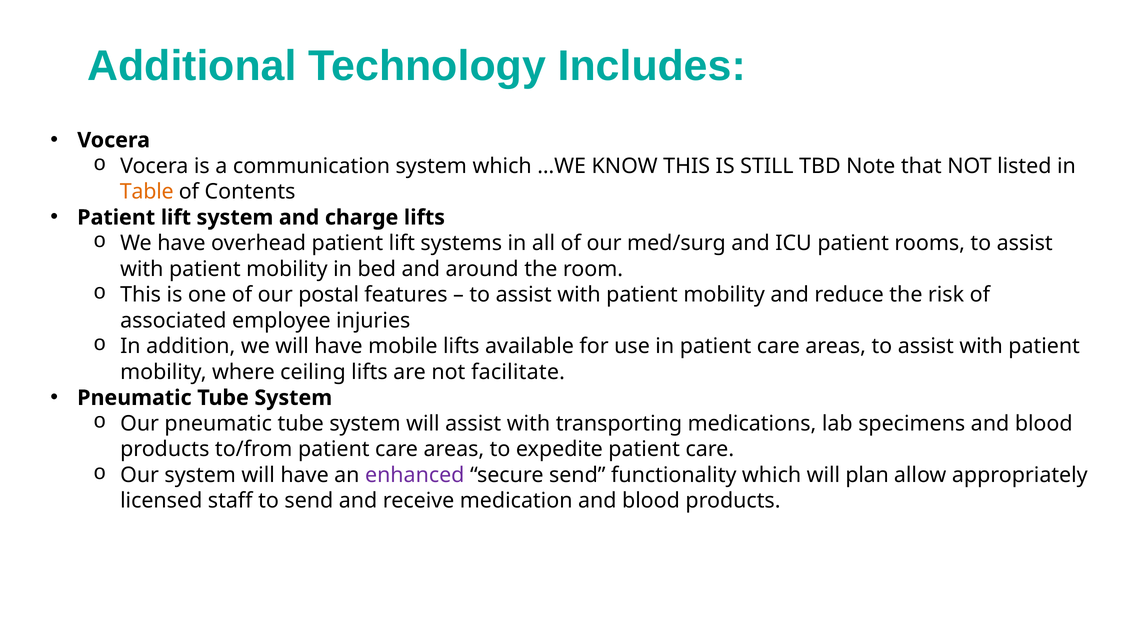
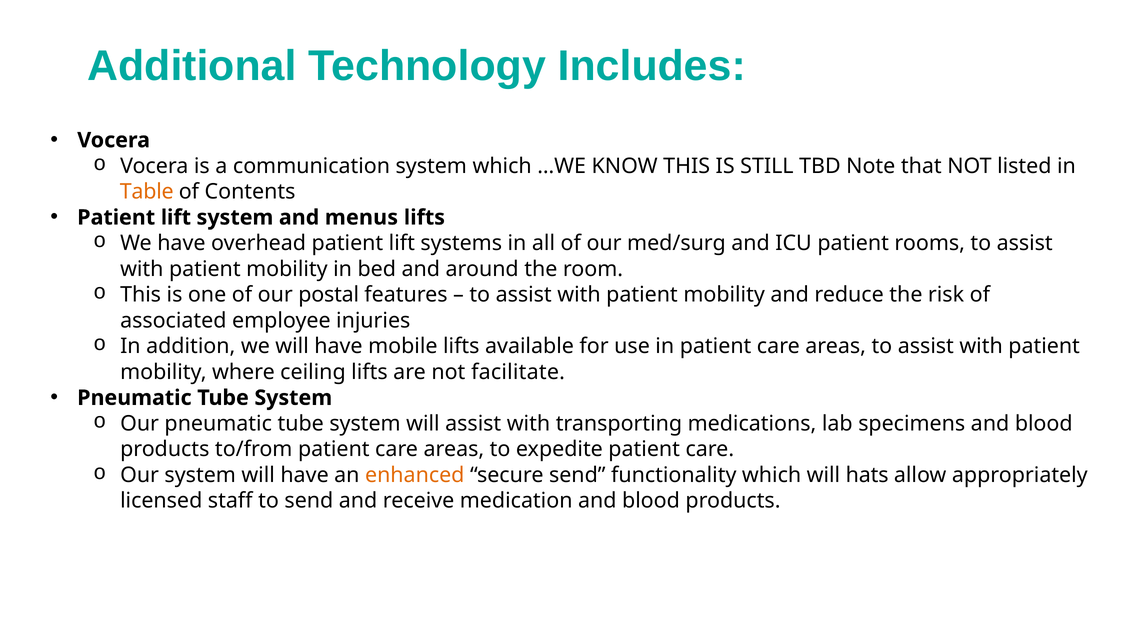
charge: charge -> menus
enhanced colour: purple -> orange
plan: plan -> hats
